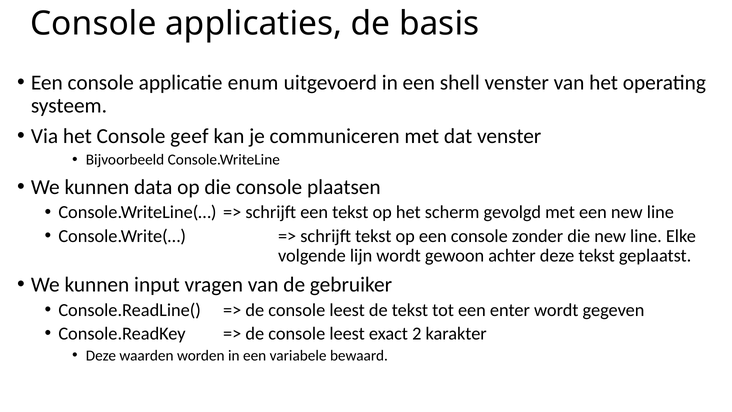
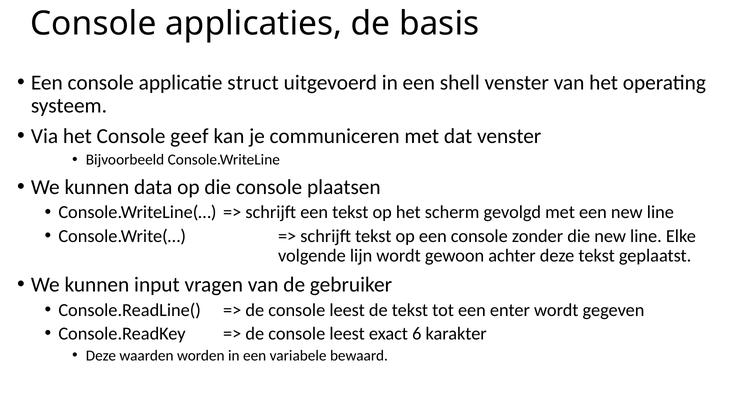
enum: enum -> struct
2: 2 -> 6
